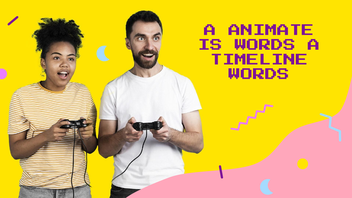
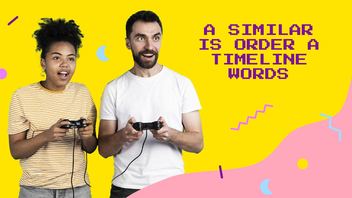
ANIMATE: ANIMATE -> SIMILAR
IS WORDS: WORDS -> ORDER
